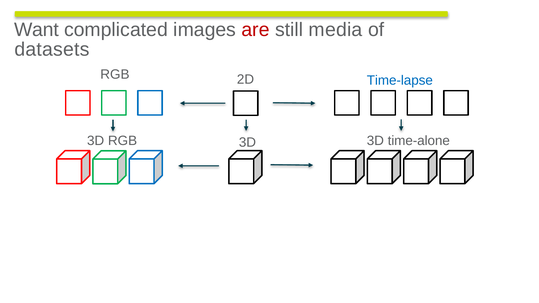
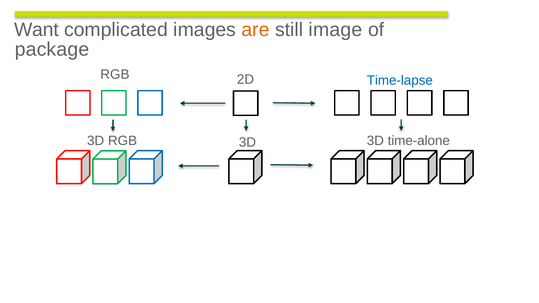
are colour: red -> orange
media: media -> image
datasets: datasets -> package
